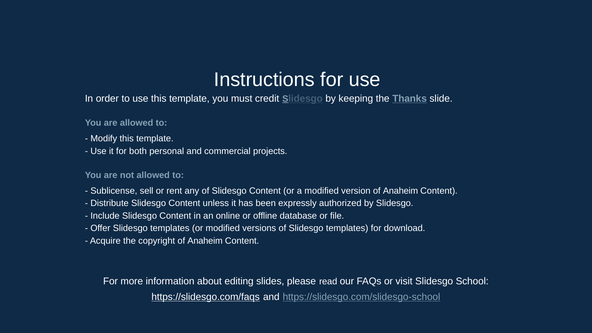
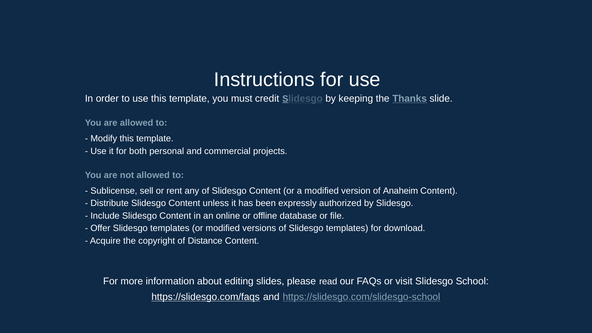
copyright of Anaheim: Anaheim -> Distance
